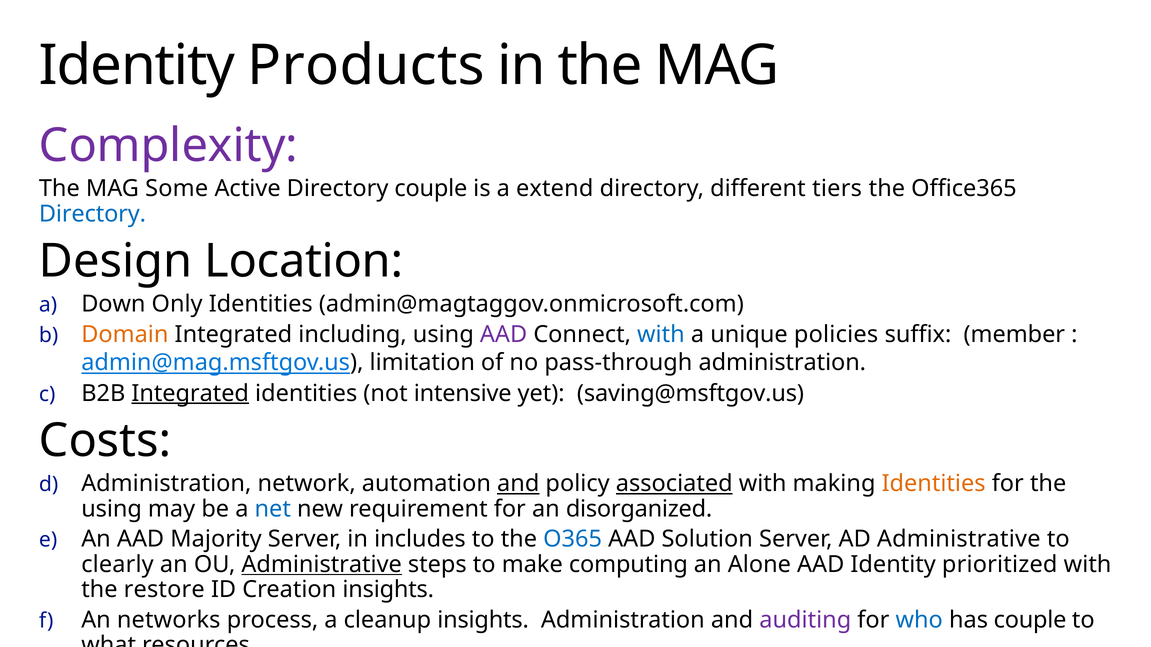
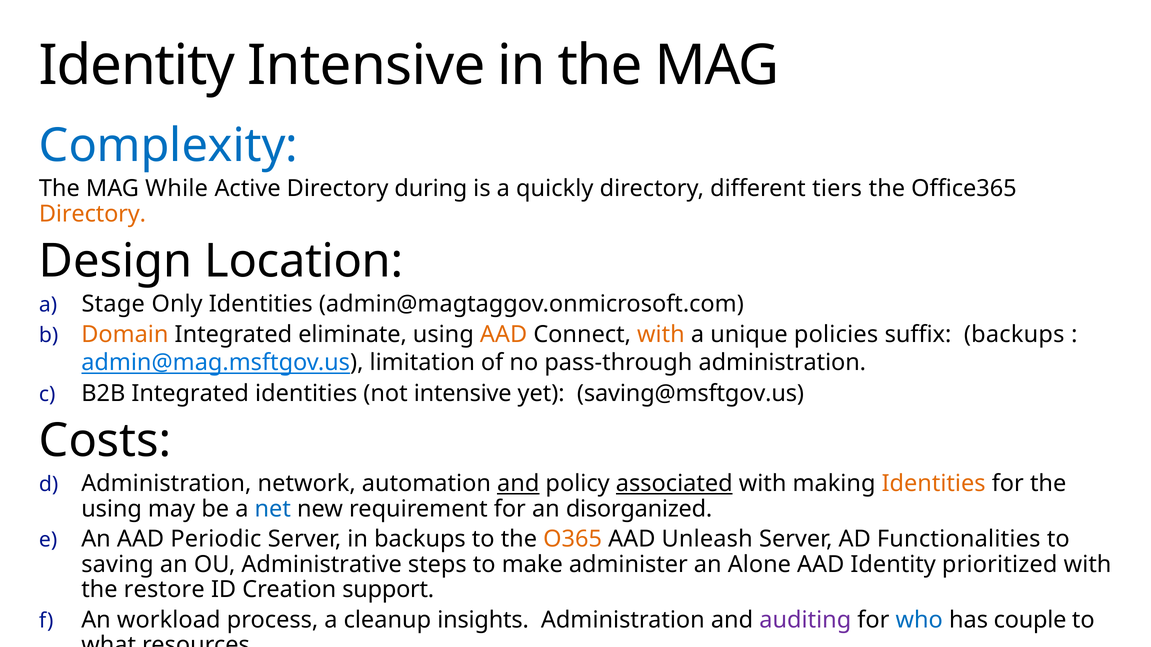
Identity Products: Products -> Intensive
Complexity colour: purple -> blue
Some: Some -> While
Directory couple: couple -> during
extend: extend -> quickly
Directory at (92, 214) colour: blue -> orange
Down: Down -> Stage
including: including -> eliminate
AAD at (504, 334) colour: purple -> orange
with at (661, 334) colour: blue -> orange
suffix member: member -> backups
Integrated at (190, 394) underline: present -> none
Majority: Majority -> Periodic
in includes: includes -> backups
O365 colour: blue -> orange
Solution: Solution -> Unleash
AD Administrative: Administrative -> Functionalities
clearly: clearly -> saving
Administrative at (322, 565) underline: present -> none
computing: computing -> administer
Creation insights: insights -> support
networks: networks -> workload
